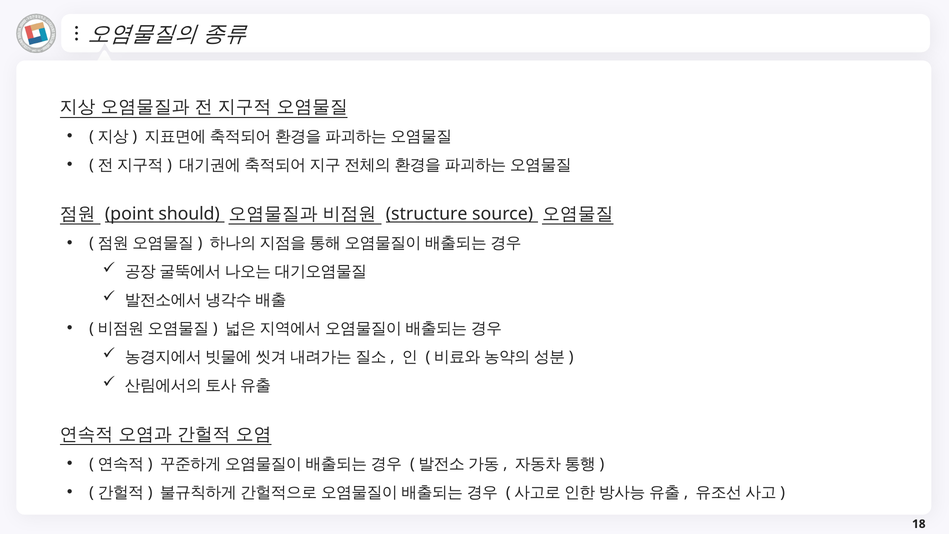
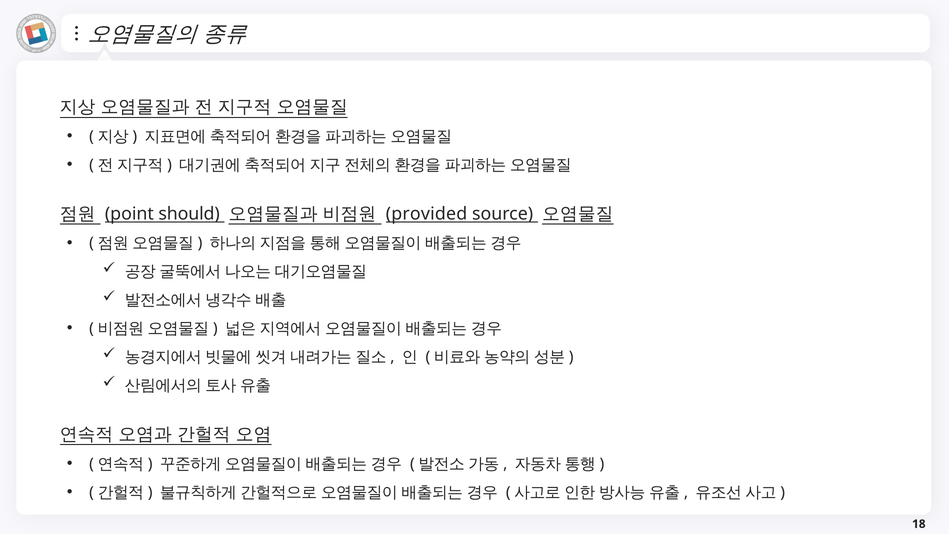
structure: structure -> provided
